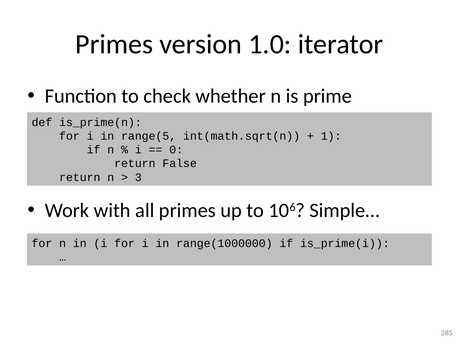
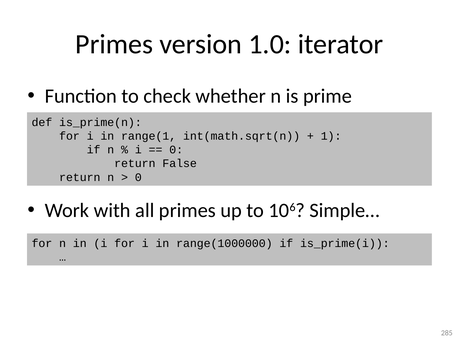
range(5: range(5 -> range(1
3 at (138, 177): 3 -> 0
